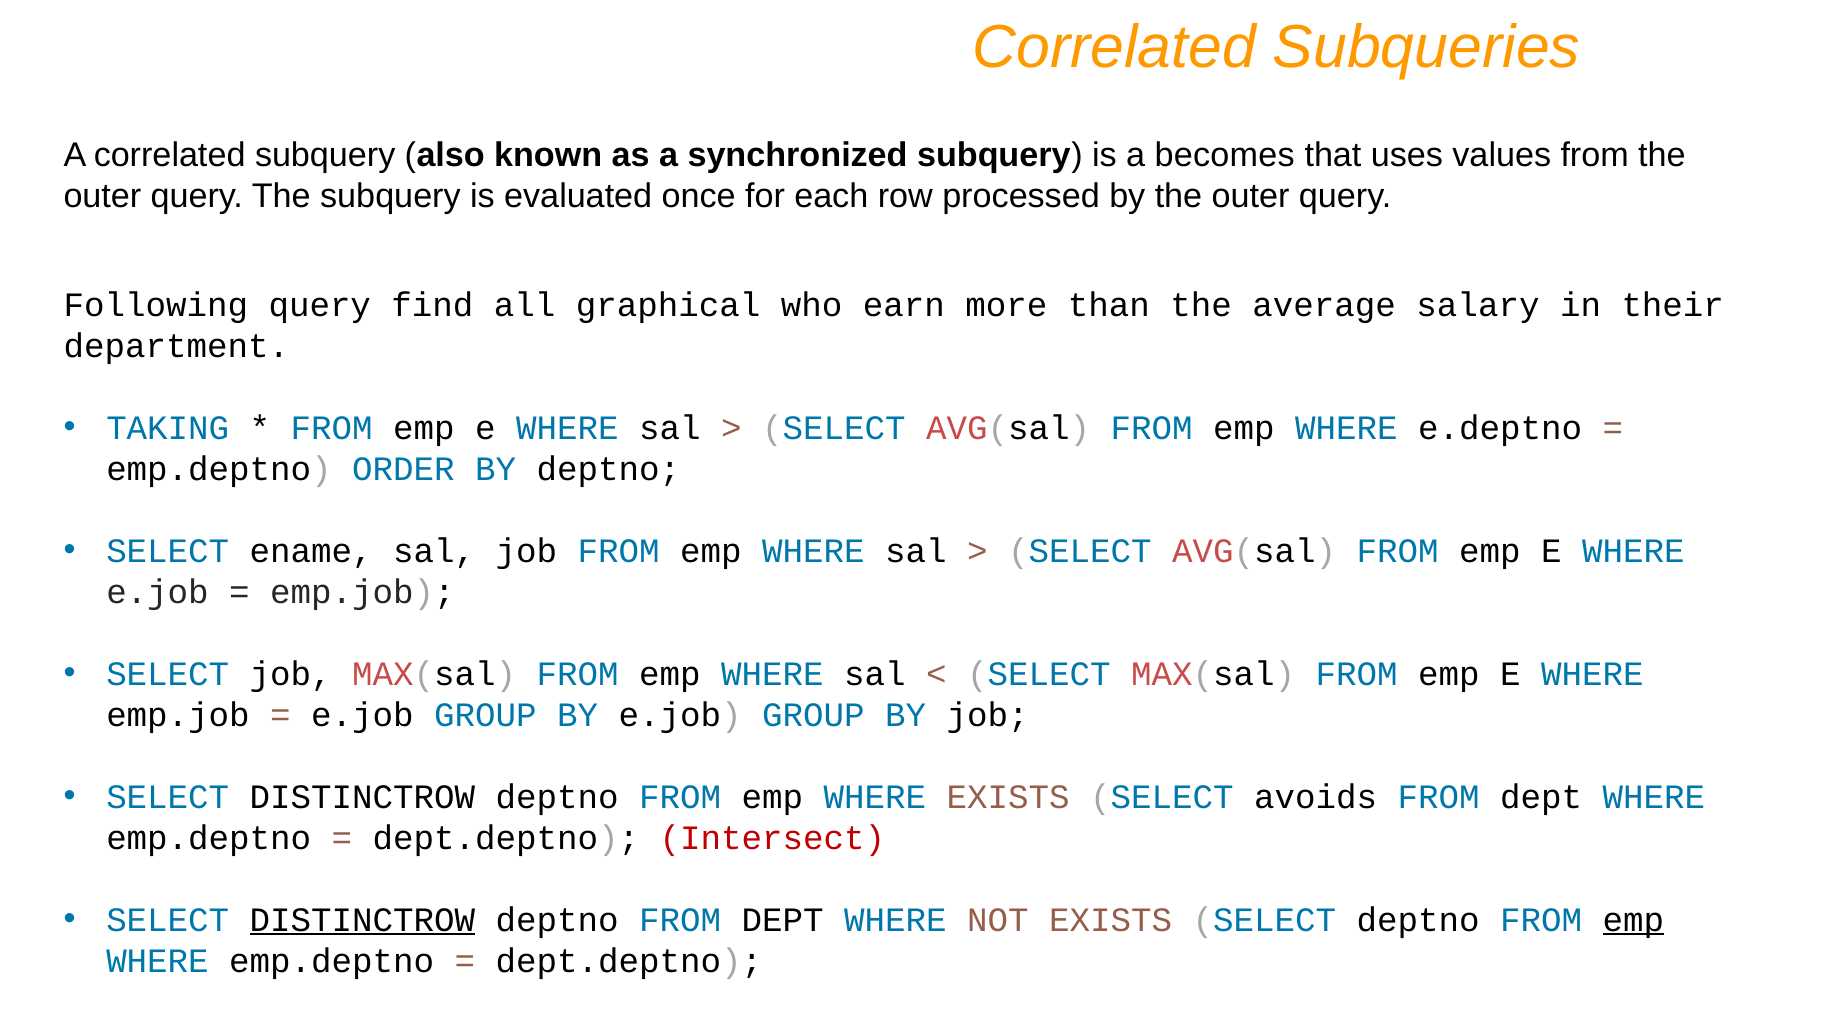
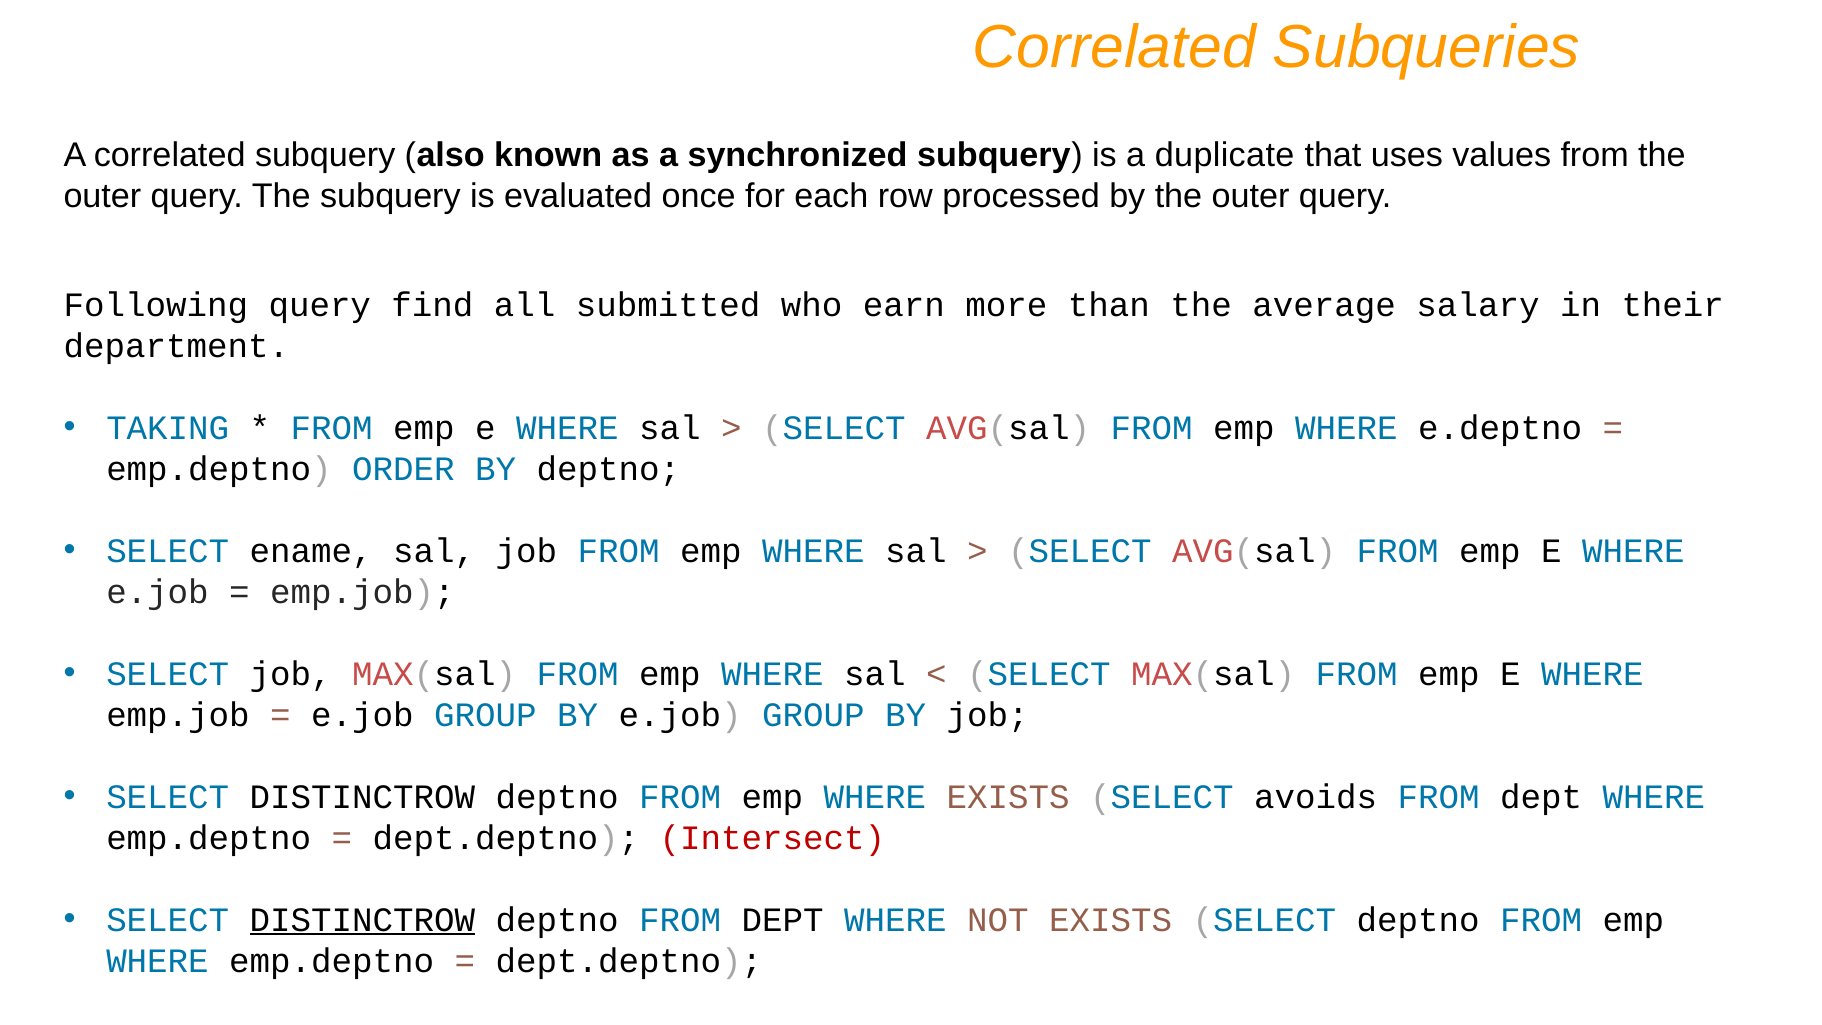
becomes: becomes -> duplicate
graphical: graphical -> submitted
emp at (1633, 920) underline: present -> none
